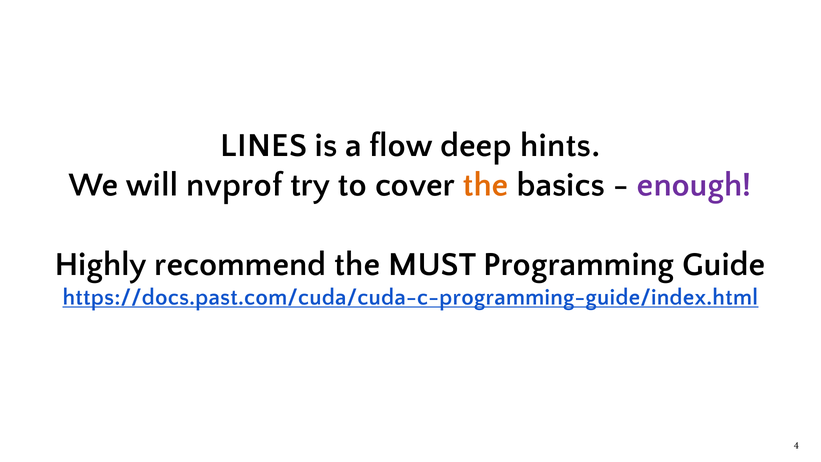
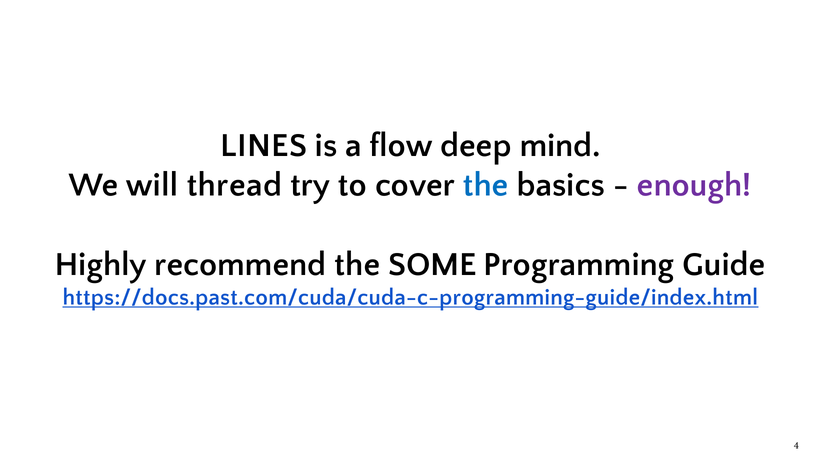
hints: hints -> mind
nvprof: nvprof -> thread
the at (486, 185) colour: orange -> blue
MUST: MUST -> SOME
